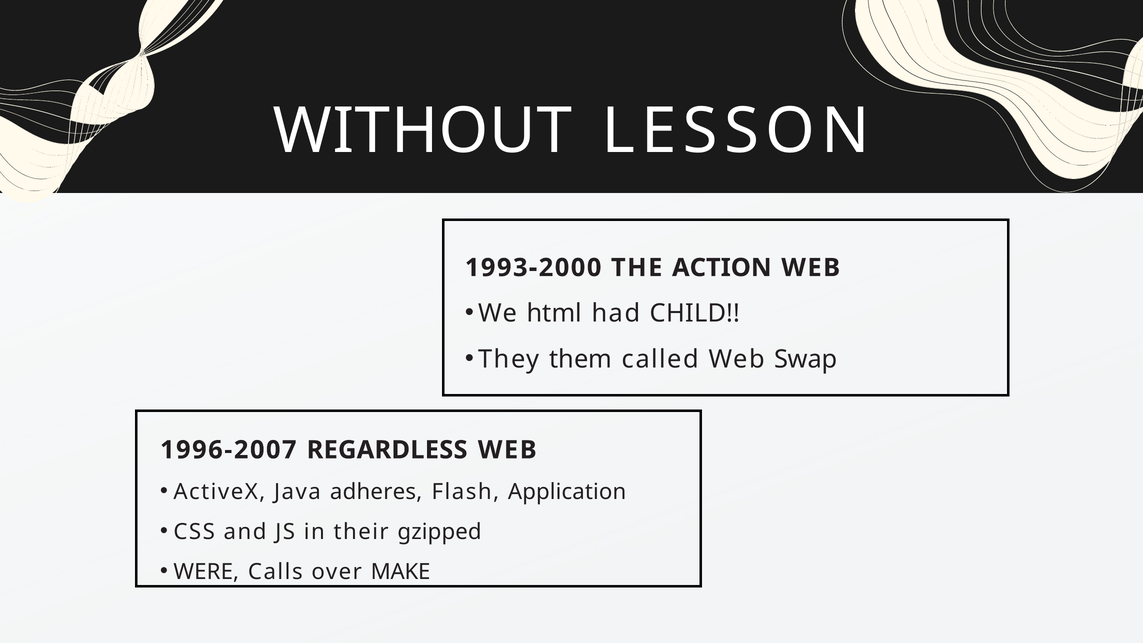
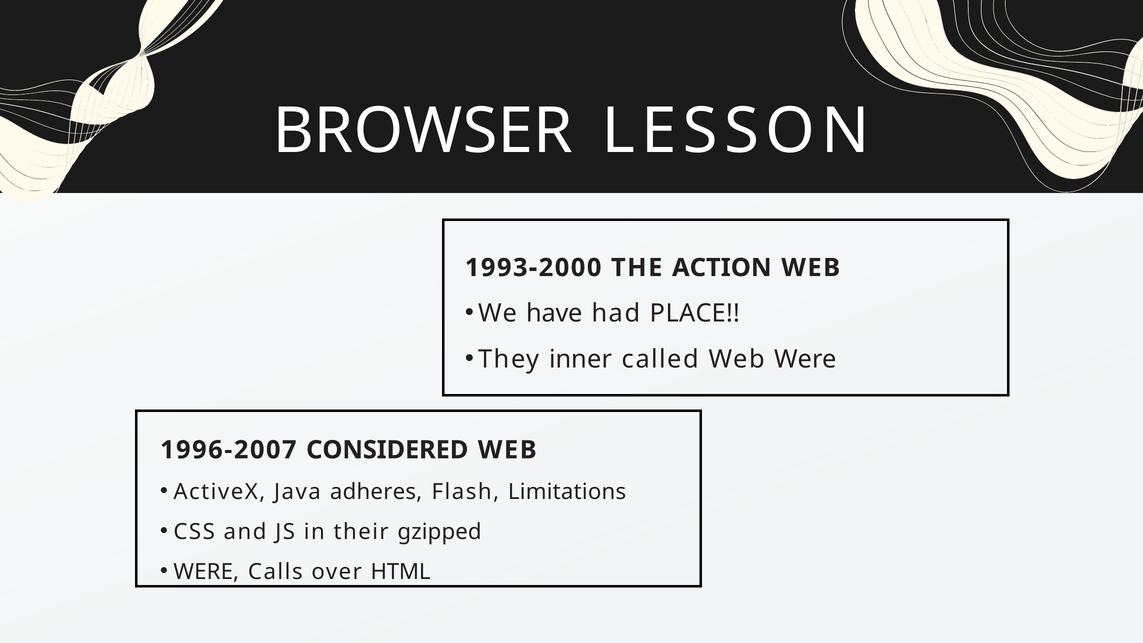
WITHOUT: WITHOUT -> BROWSER
html: html -> have
CHILD: CHILD -> PLACE
them: them -> inner
Web Swap: Swap -> Were
REGARDLESS: REGARDLESS -> CONSIDERED
Application: Application -> Limitations
MAKE: MAKE -> HTML
